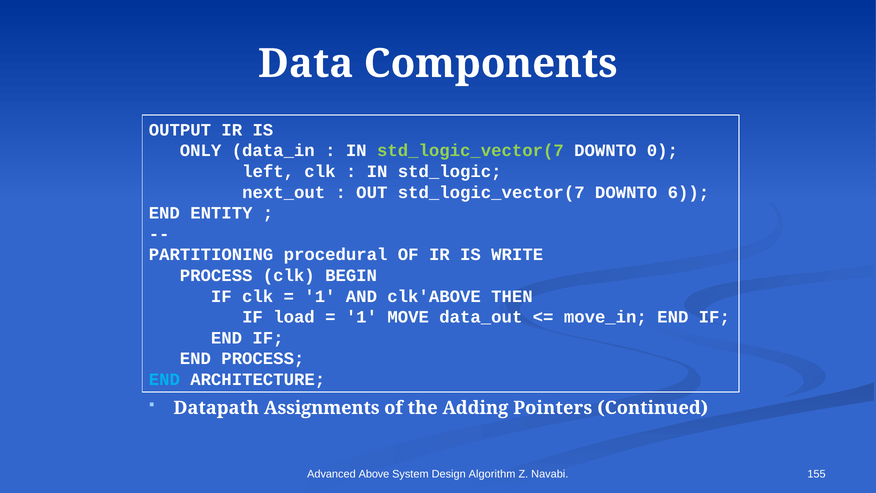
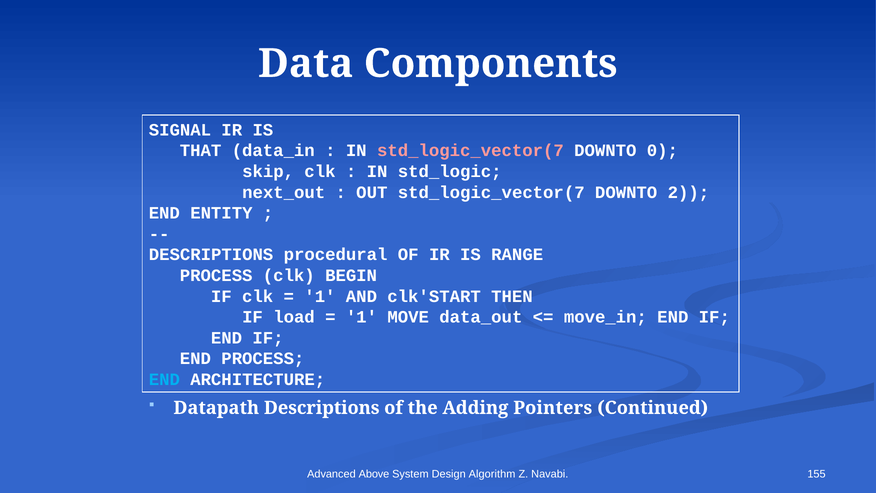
OUTPUT: OUTPUT -> SIGNAL
ONLY: ONLY -> THAT
std_logic_vector(7 at (470, 151) colour: light green -> pink
left: left -> skip
6: 6 -> 2
PARTITIONING at (211, 255): PARTITIONING -> DESCRIPTIONS
WRITE: WRITE -> RANGE
clk'ABOVE: clk'ABOVE -> clk'START
Datapath Assignments: Assignments -> Descriptions
